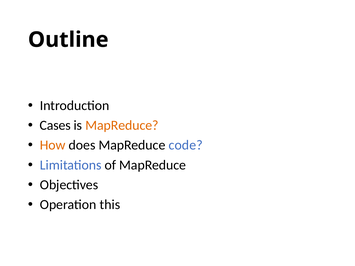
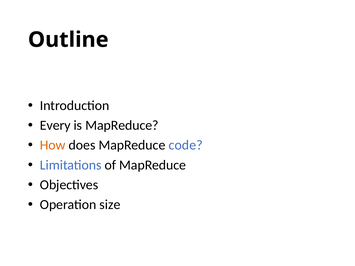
Cases: Cases -> Every
MapReduce at (122, 125) colour: orange -> black
this: this -> size
